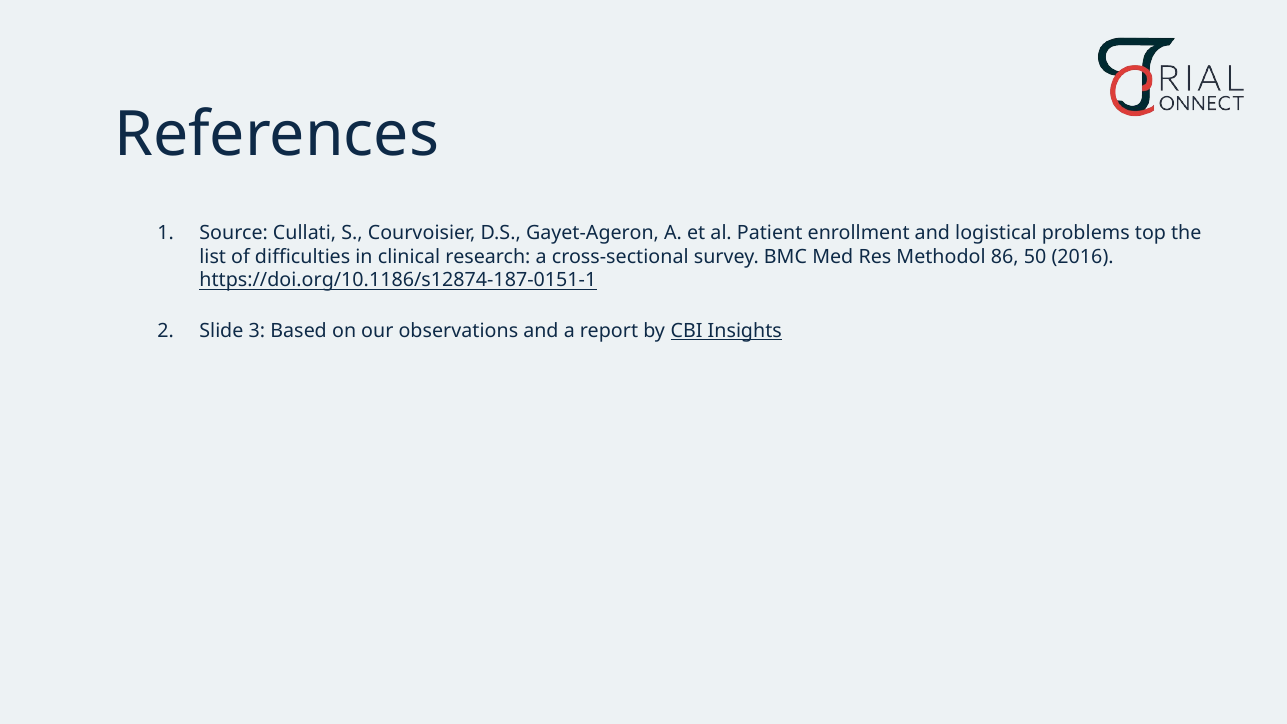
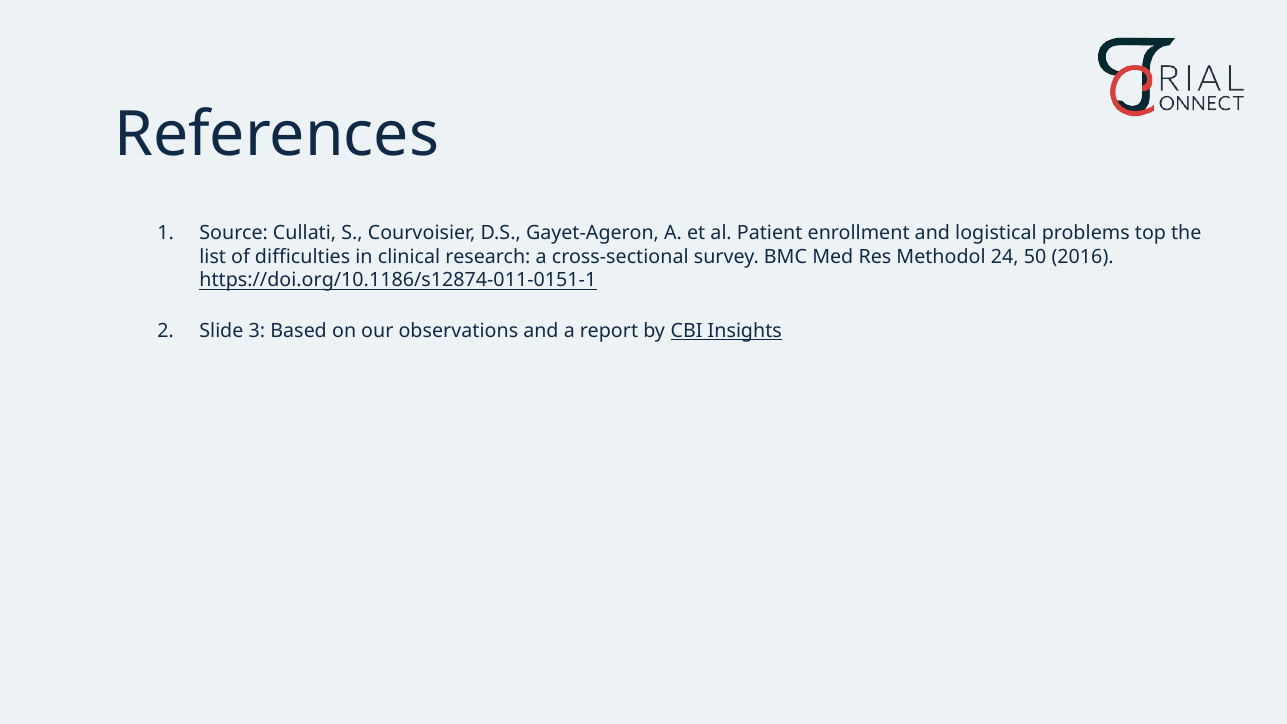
86: 86 -> 24
https://doi.org/10.1186/s12874-187-0151-1: https://doi.org/10.1186/s12874-187-0151-1 -> https://doi.org/10.1186/s12874-011-0151-1
